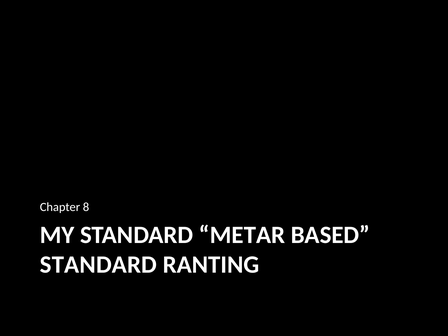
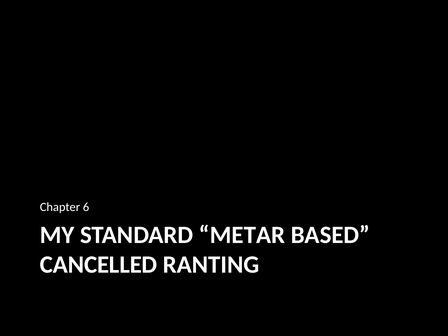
8: 8 -> 6
STANDARD at (98, 265): STANDARD -> CANCELLED
